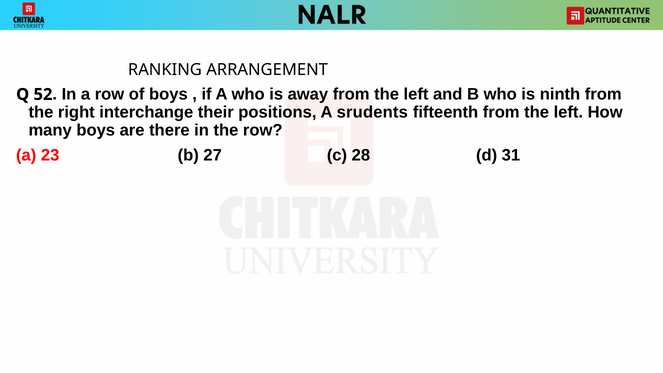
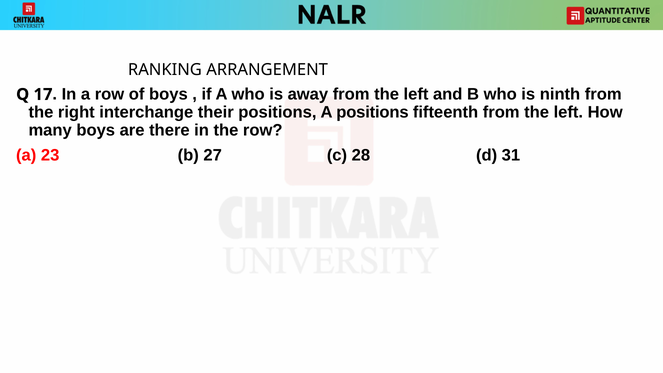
52: 52 -> 17
A srudents: srudents -> positions
